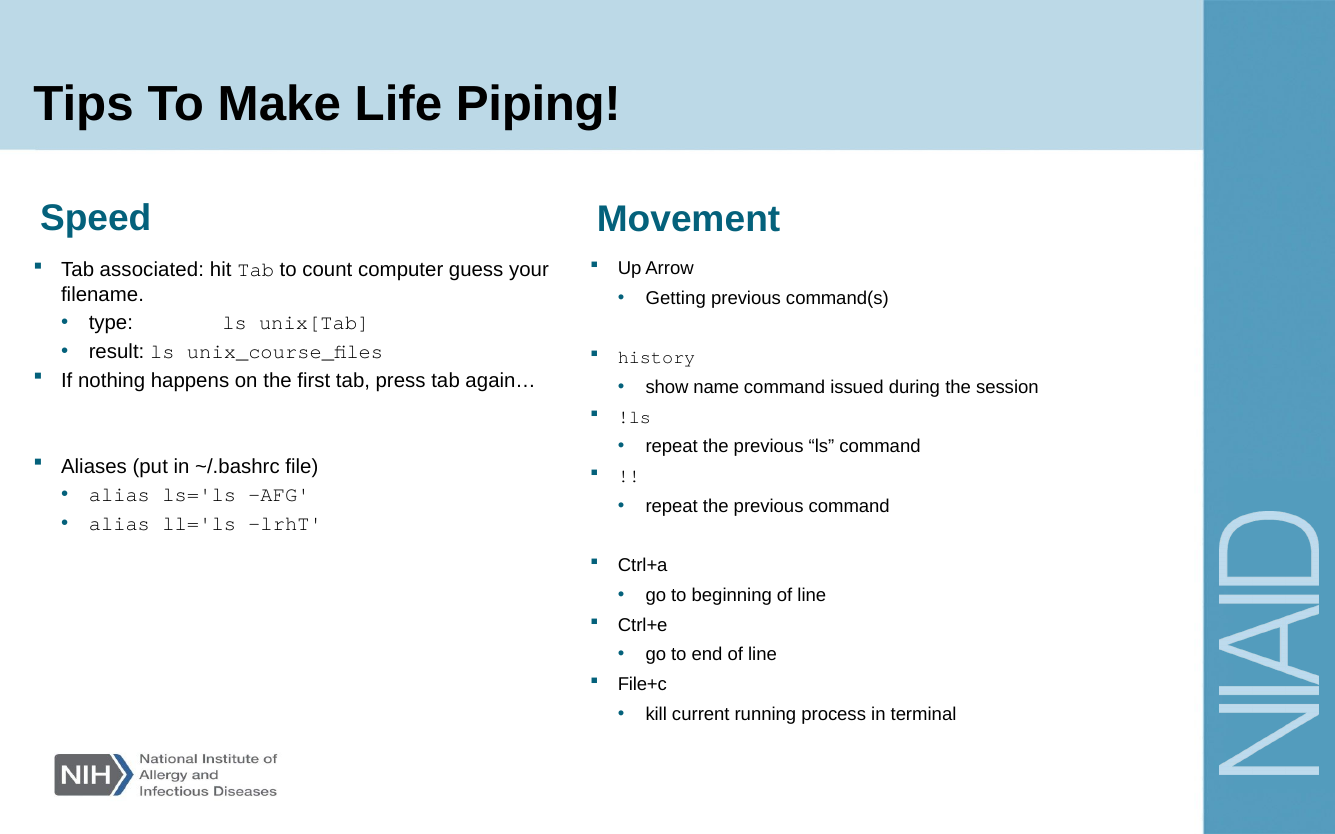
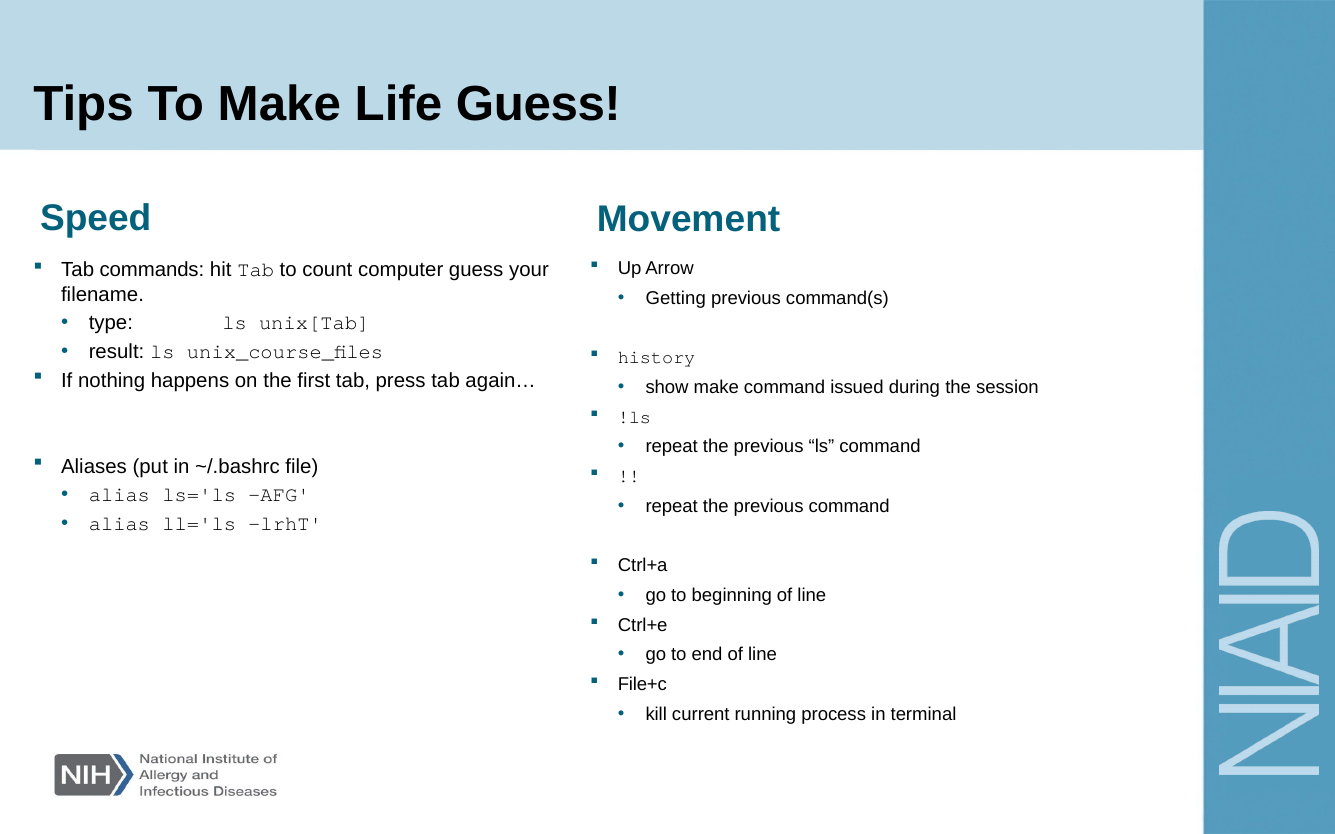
Life Piping: Piping -> Guess
associated: associated -> commands
show name: name -> make
